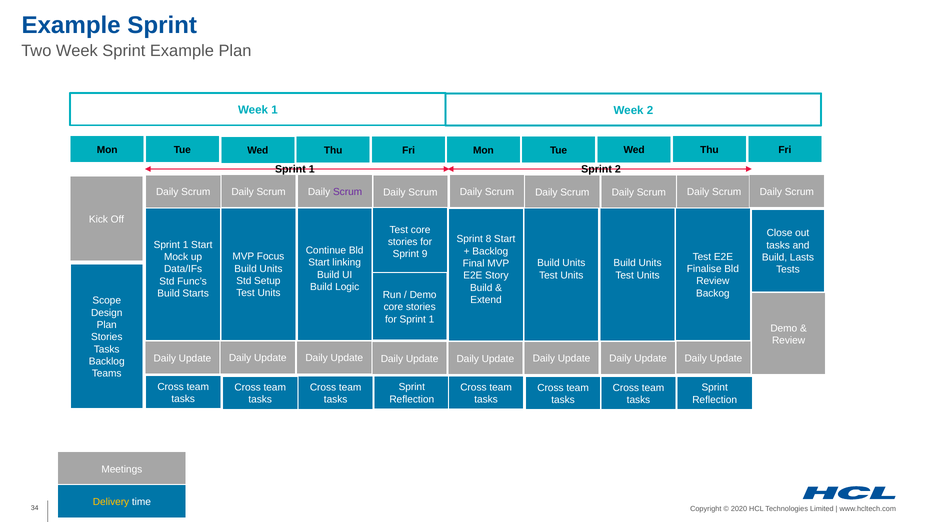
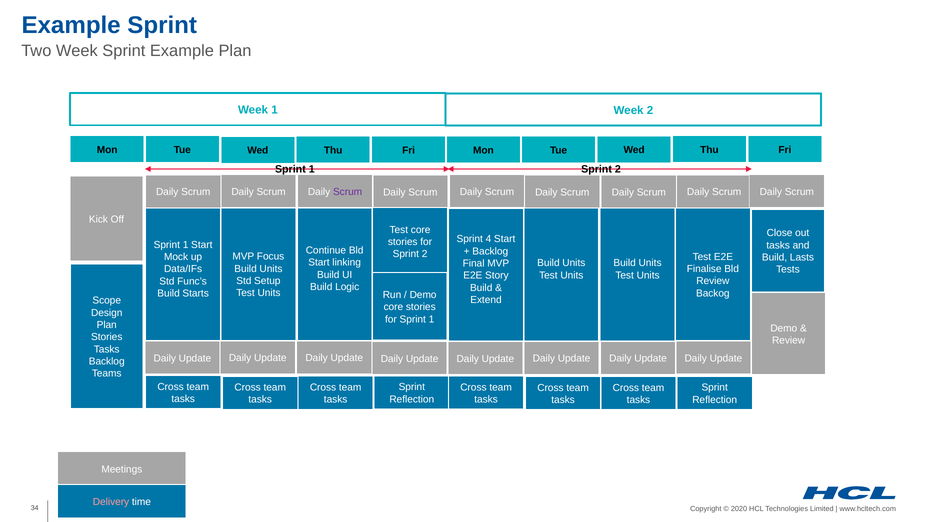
8: 8 -> 4
9 at (425, 254): 9 -> 2
Delivery colour: yellow -> pink
